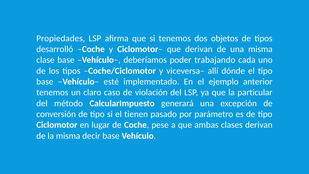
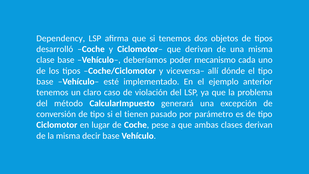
Propiedades: Propiedades -> Dependency
trabajando: trabajando -> mecanismo
particular: particular -> problema
